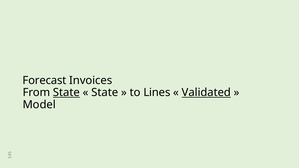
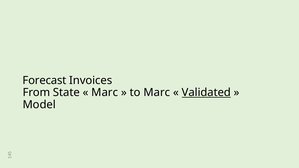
State at (66, 93) underline: present -> none
State at (105, 93): State -> Marc
to Lines: Lines -> Marc
